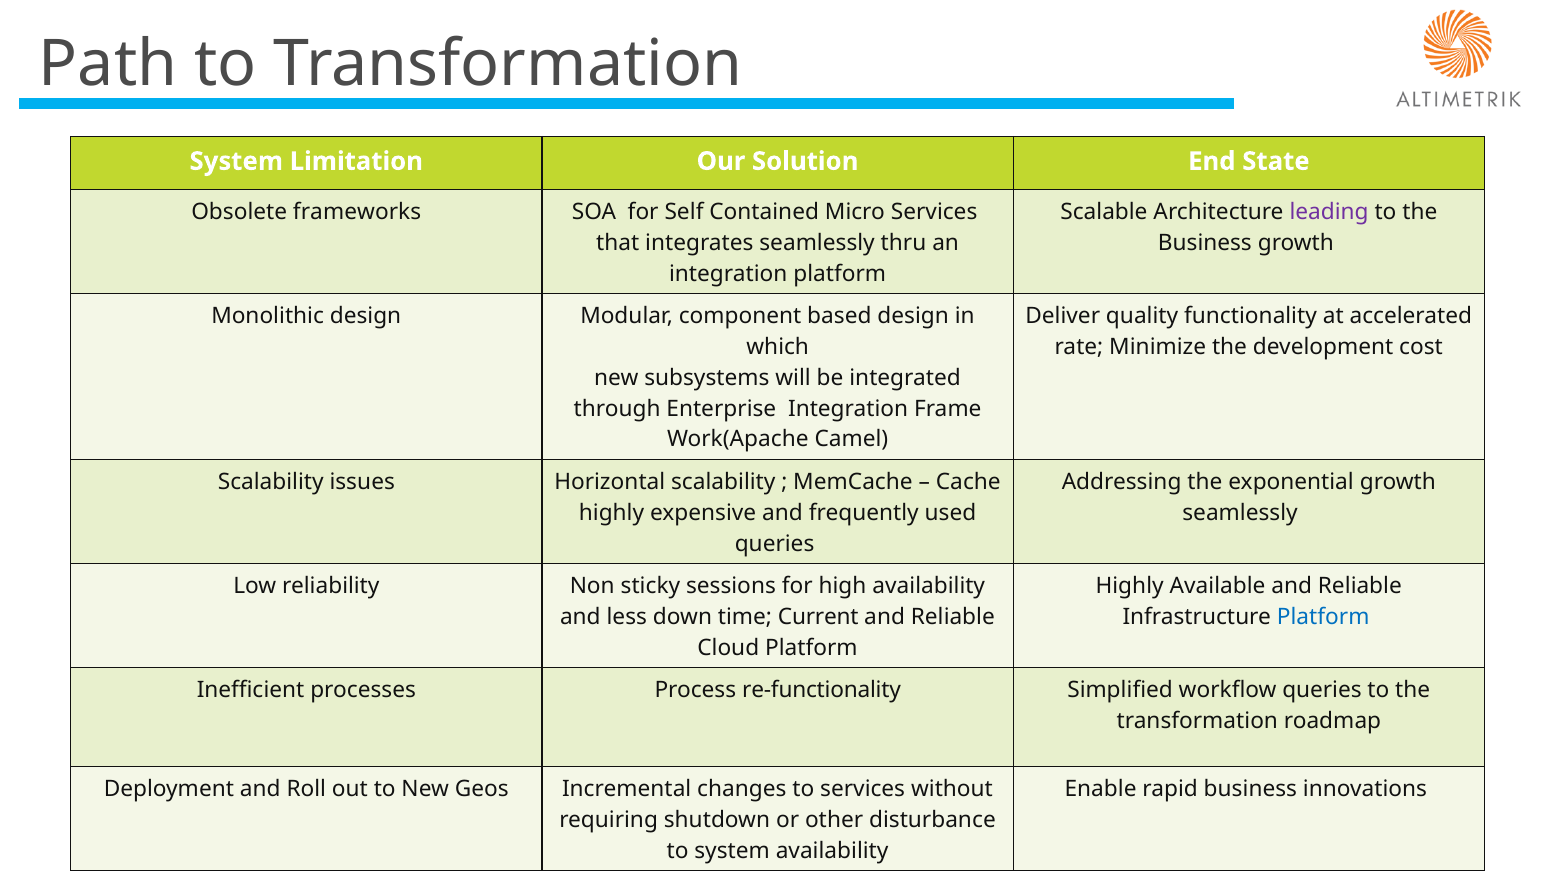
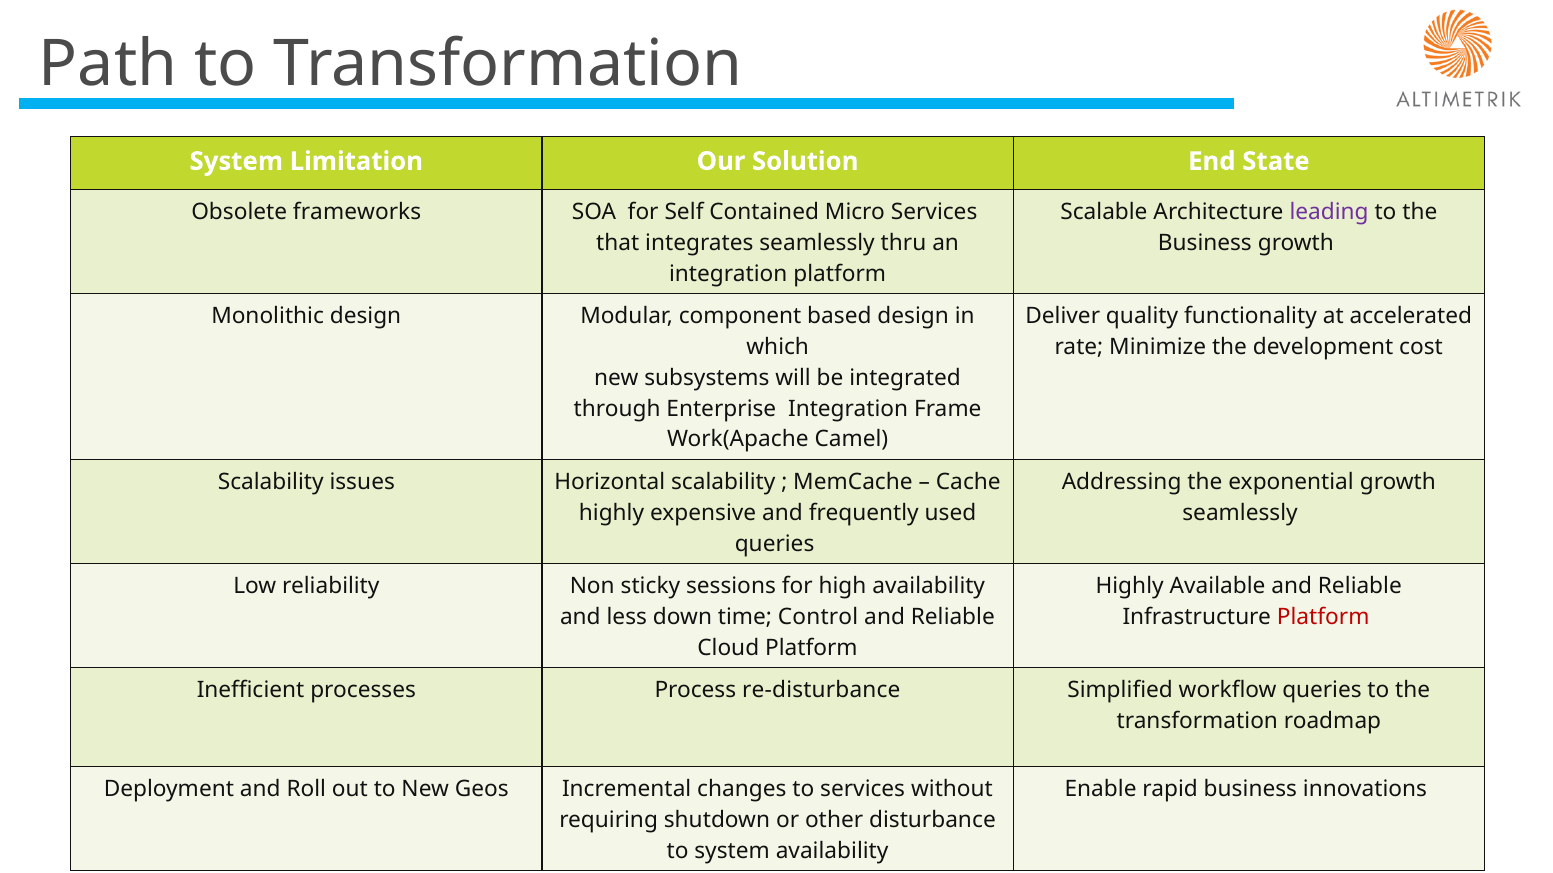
Current: Current -> Control
Platform at (1323, 617) colour: blue -> red
re-functionality: re-functionality -> re-disturbance
